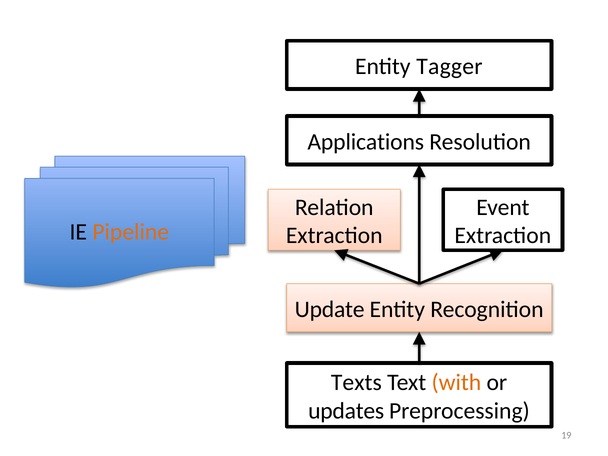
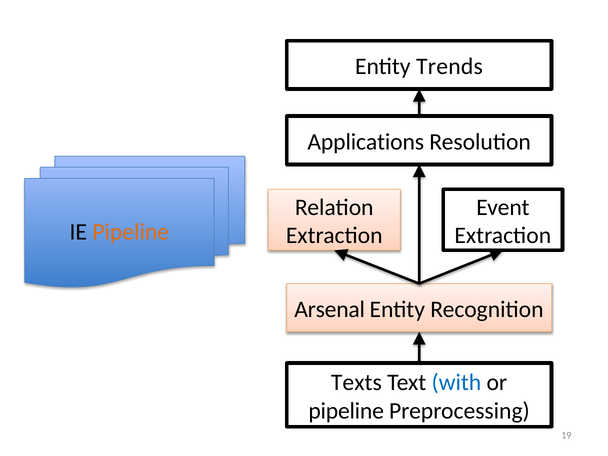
Tagger: Tagger -> Trends
Update: Update -> Arsenal
with colour: orange -> blue
updates at (346, 411): updates -> pipeline
